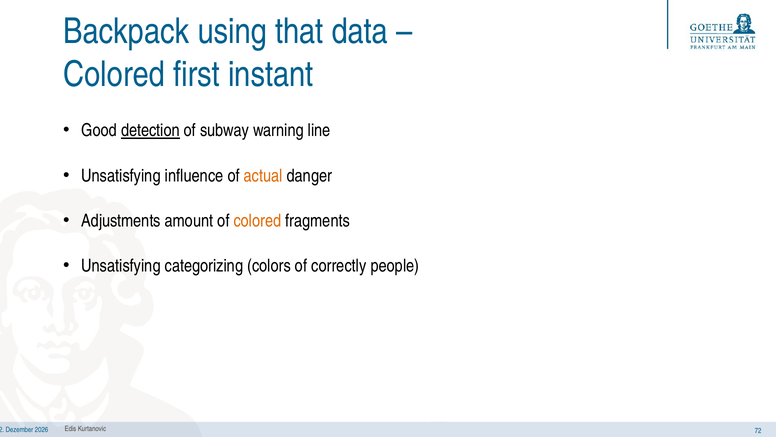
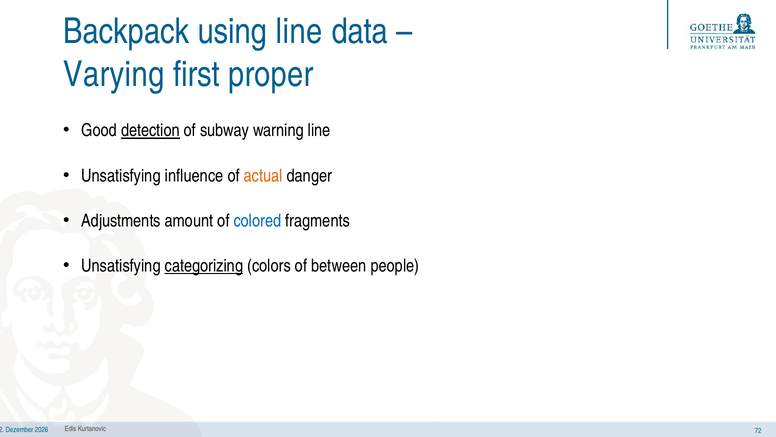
using that: that -> line
Colored at (114, 74): Colored -> Varying
instant: instant -> proper
colored at (257, 221) colour: orange -> blue
categorizing underline: none -> present
correctly: correctly -> between
